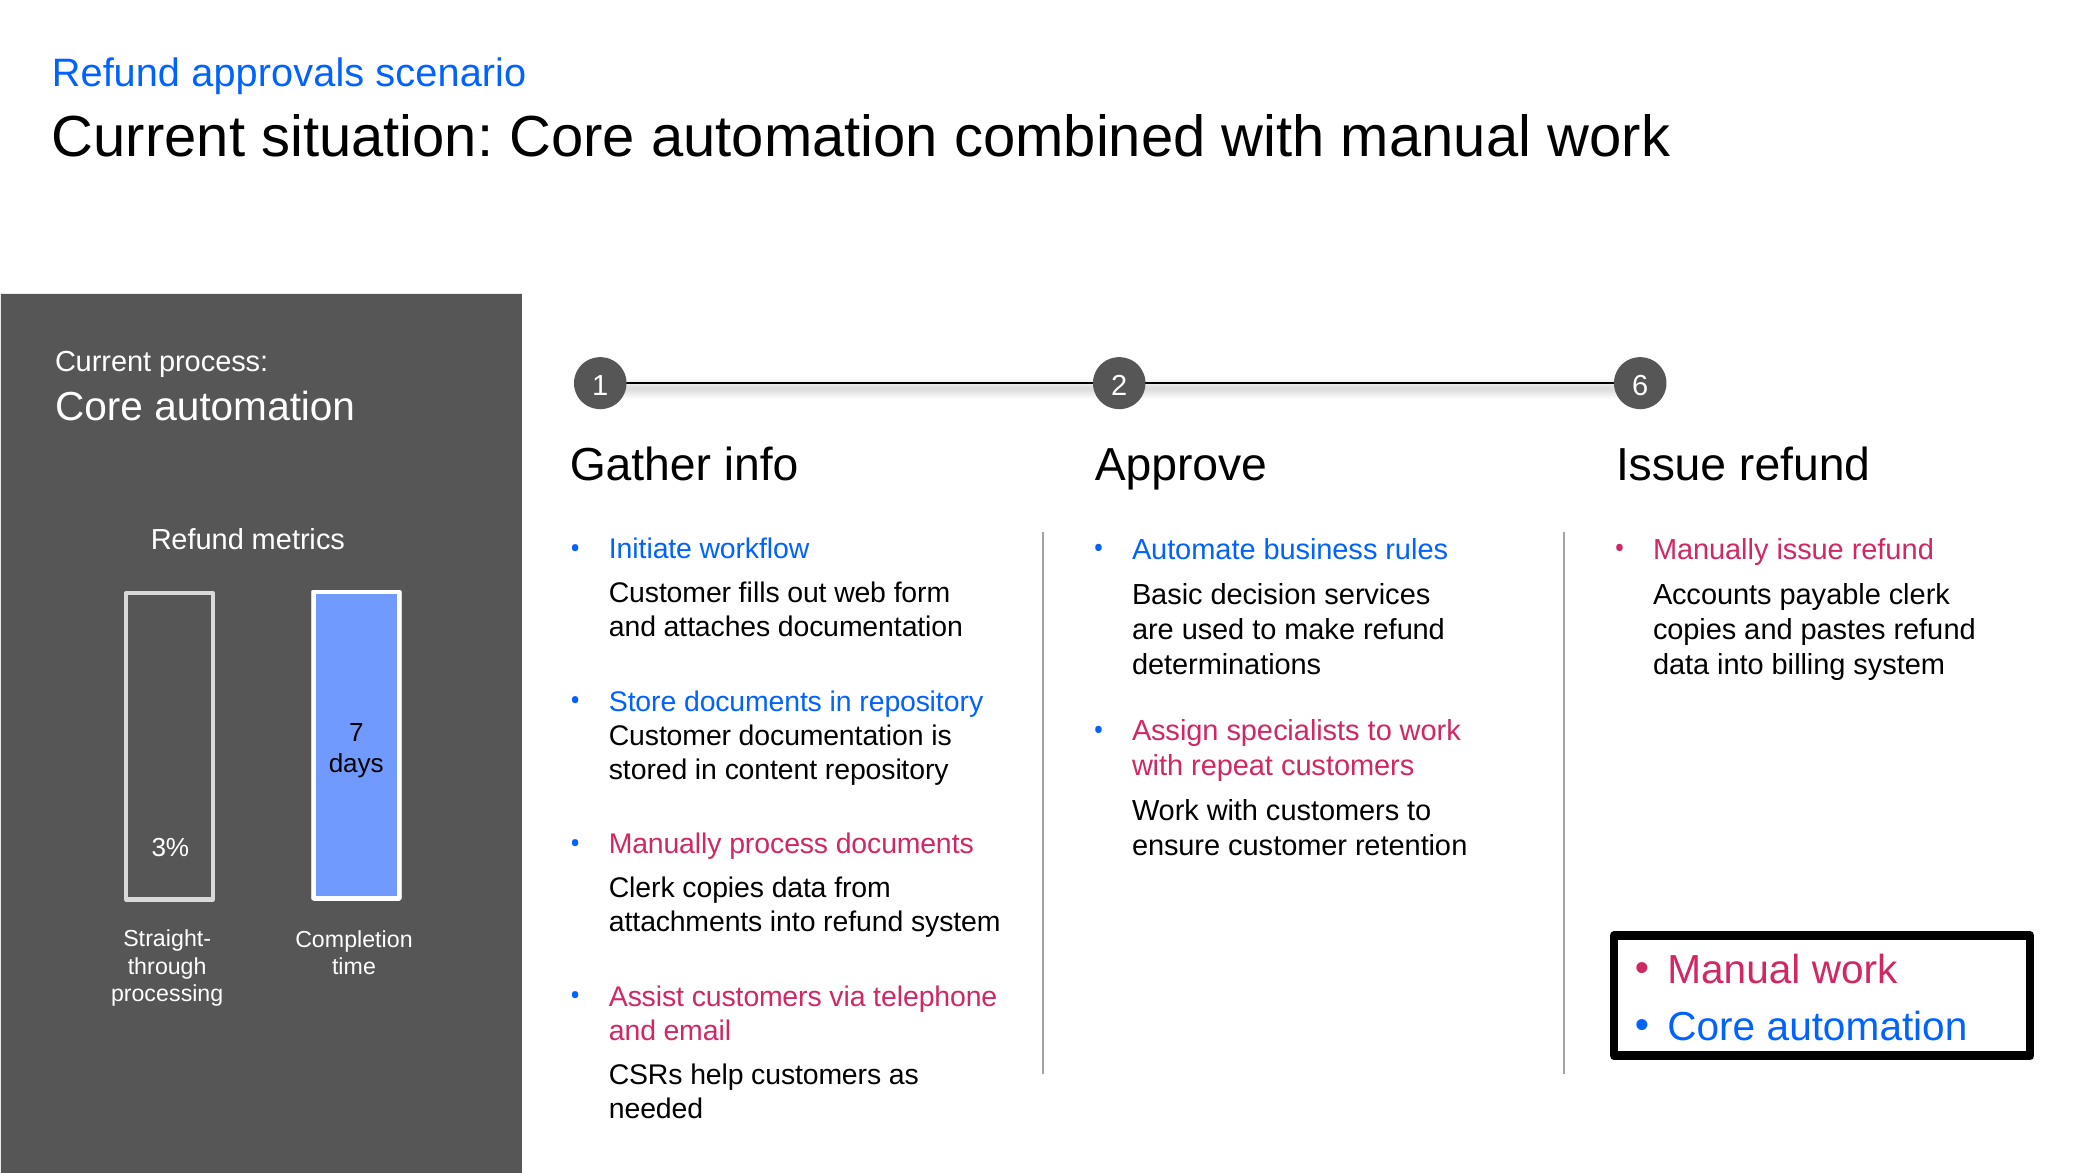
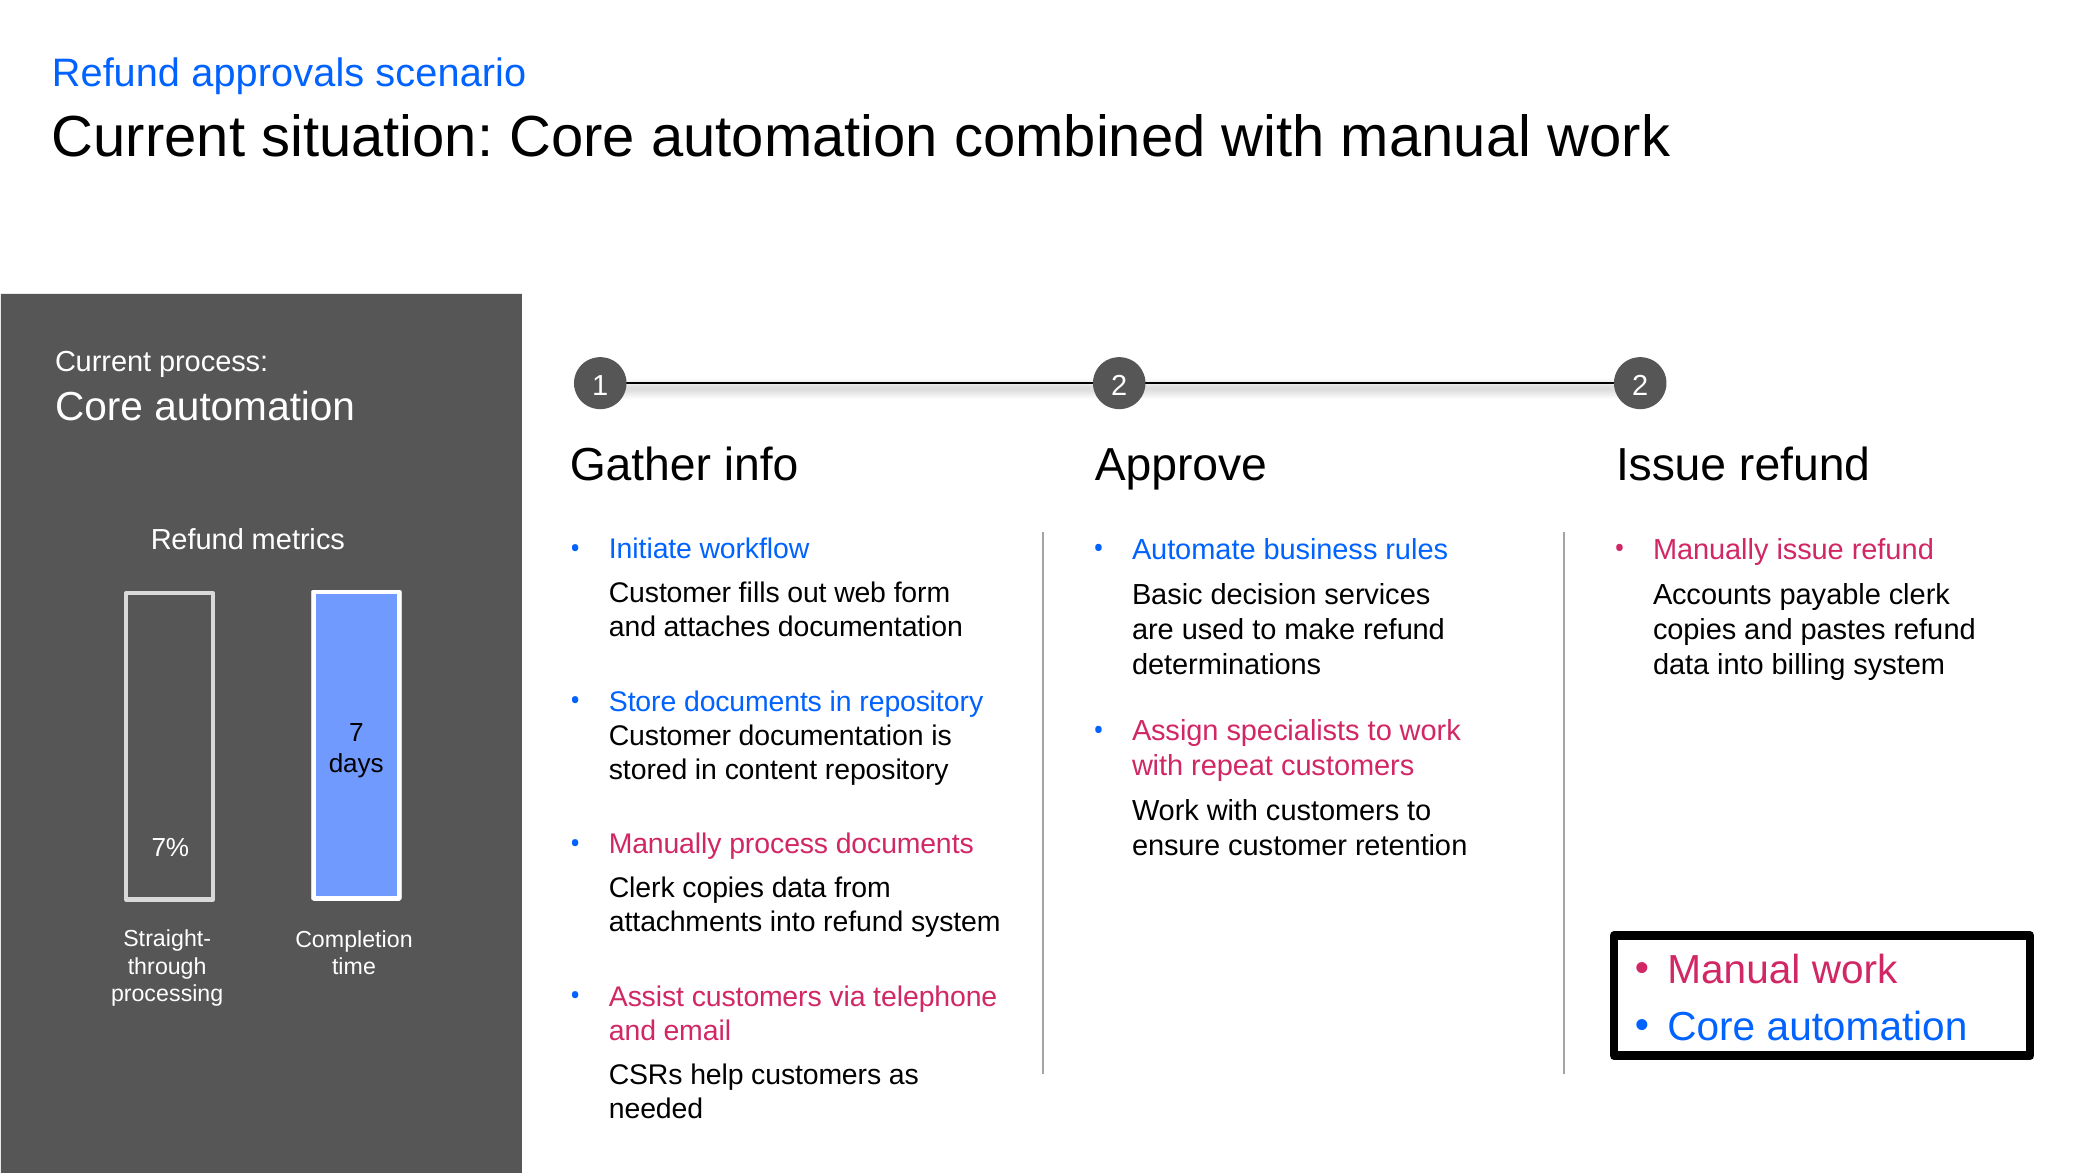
2 6: 6 -> 2
3%: 3% -> 7%
